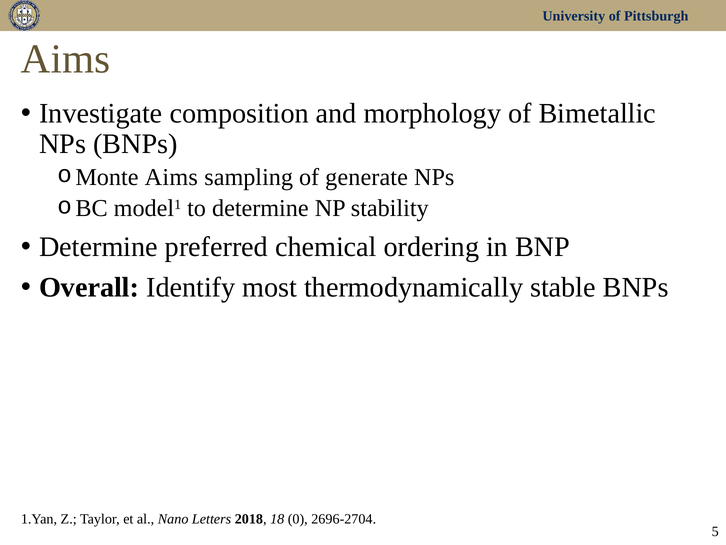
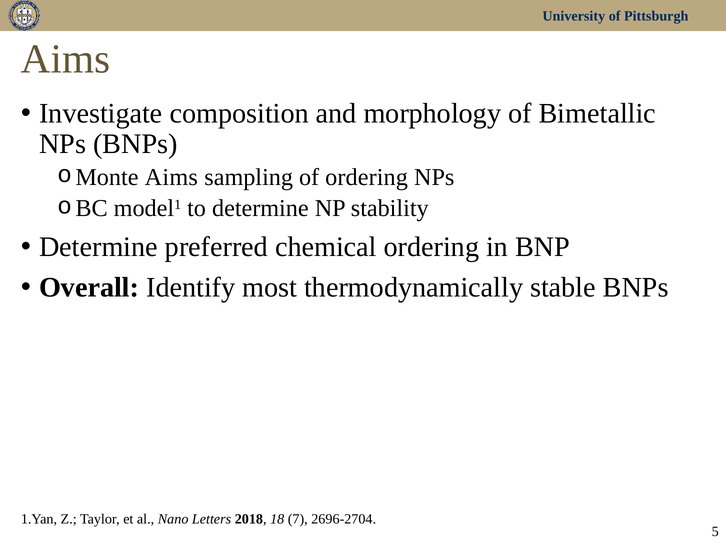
of generate: generate -> ordering
0: 0 -> 7
